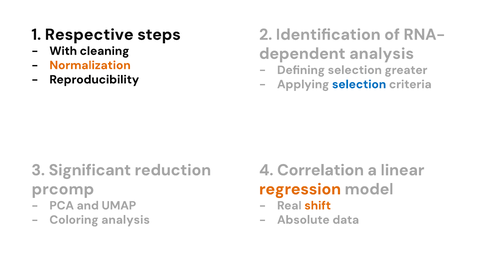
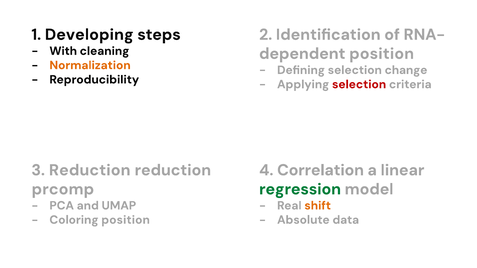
Respective: Respective -> Developing
analysis at (382, 54): analysis -> position
greater: greater -> change
selection at (359, 84) colour: blue -> red
3 Significant: Significant -> Reduction
regression colour: orange -> green
Coloring analysis: analysis -> position
